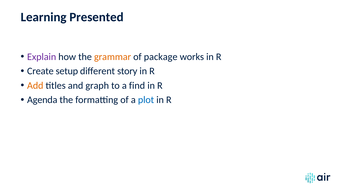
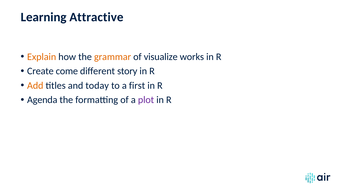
Presented: Presented -> Attractive
Explain colour: purple -> orange
package: package -> visualize
setup: setup -> come
graph: graph -> today
find: find -> first
plot colour: blue -> purple
